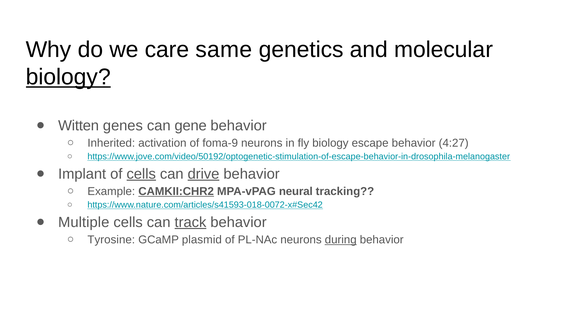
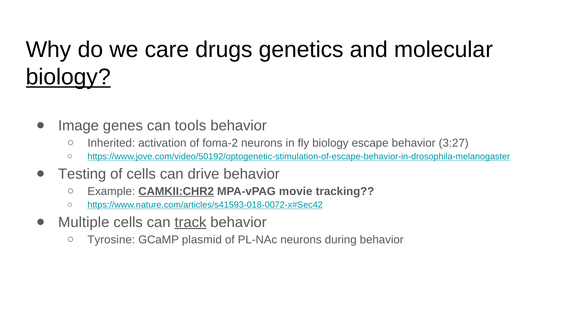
same: same -> drugs
Witten: Witten -> Image
gene: gene -> tools
foma-9: foma-9 -> foma-2
4:27: 4:27 -> 3:27
Implant: Implant -> Testing
cells at (141, 174) underline: present -> none
drive underline: present -> none
neural: neural -> movie
during underline: present -> none
